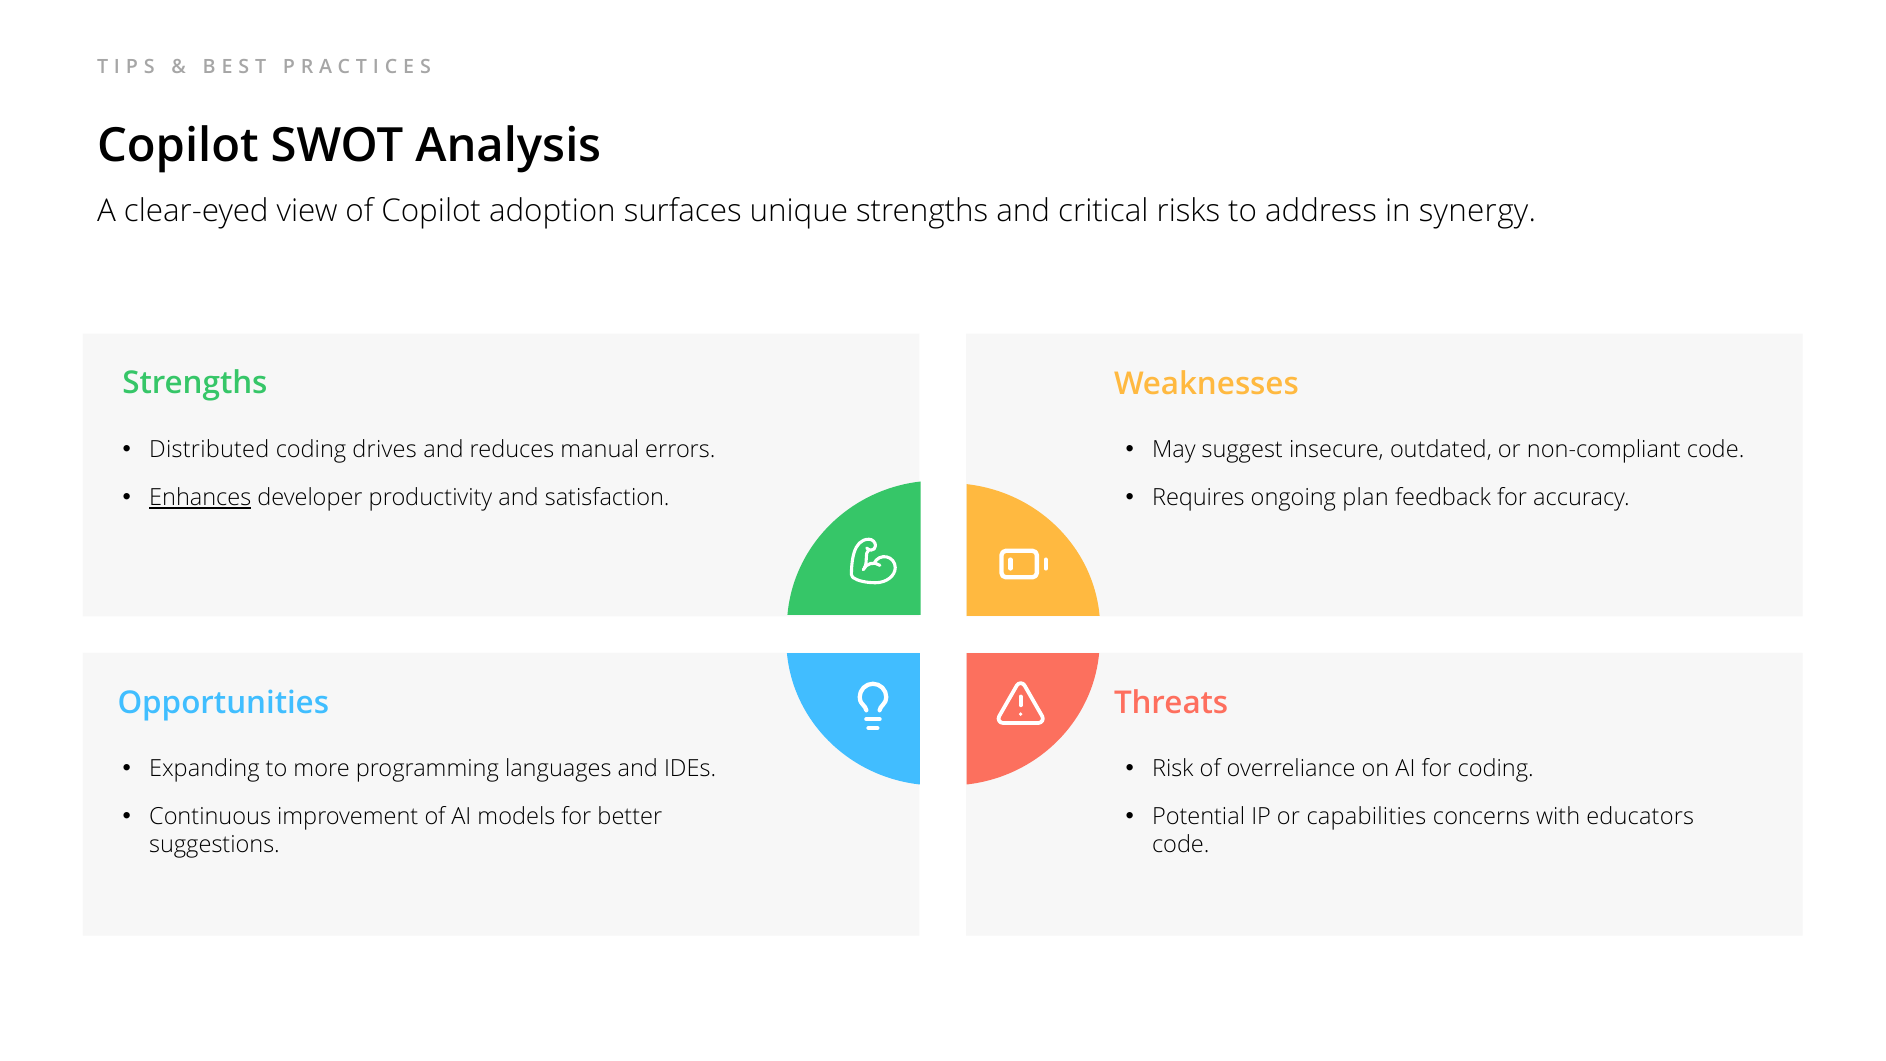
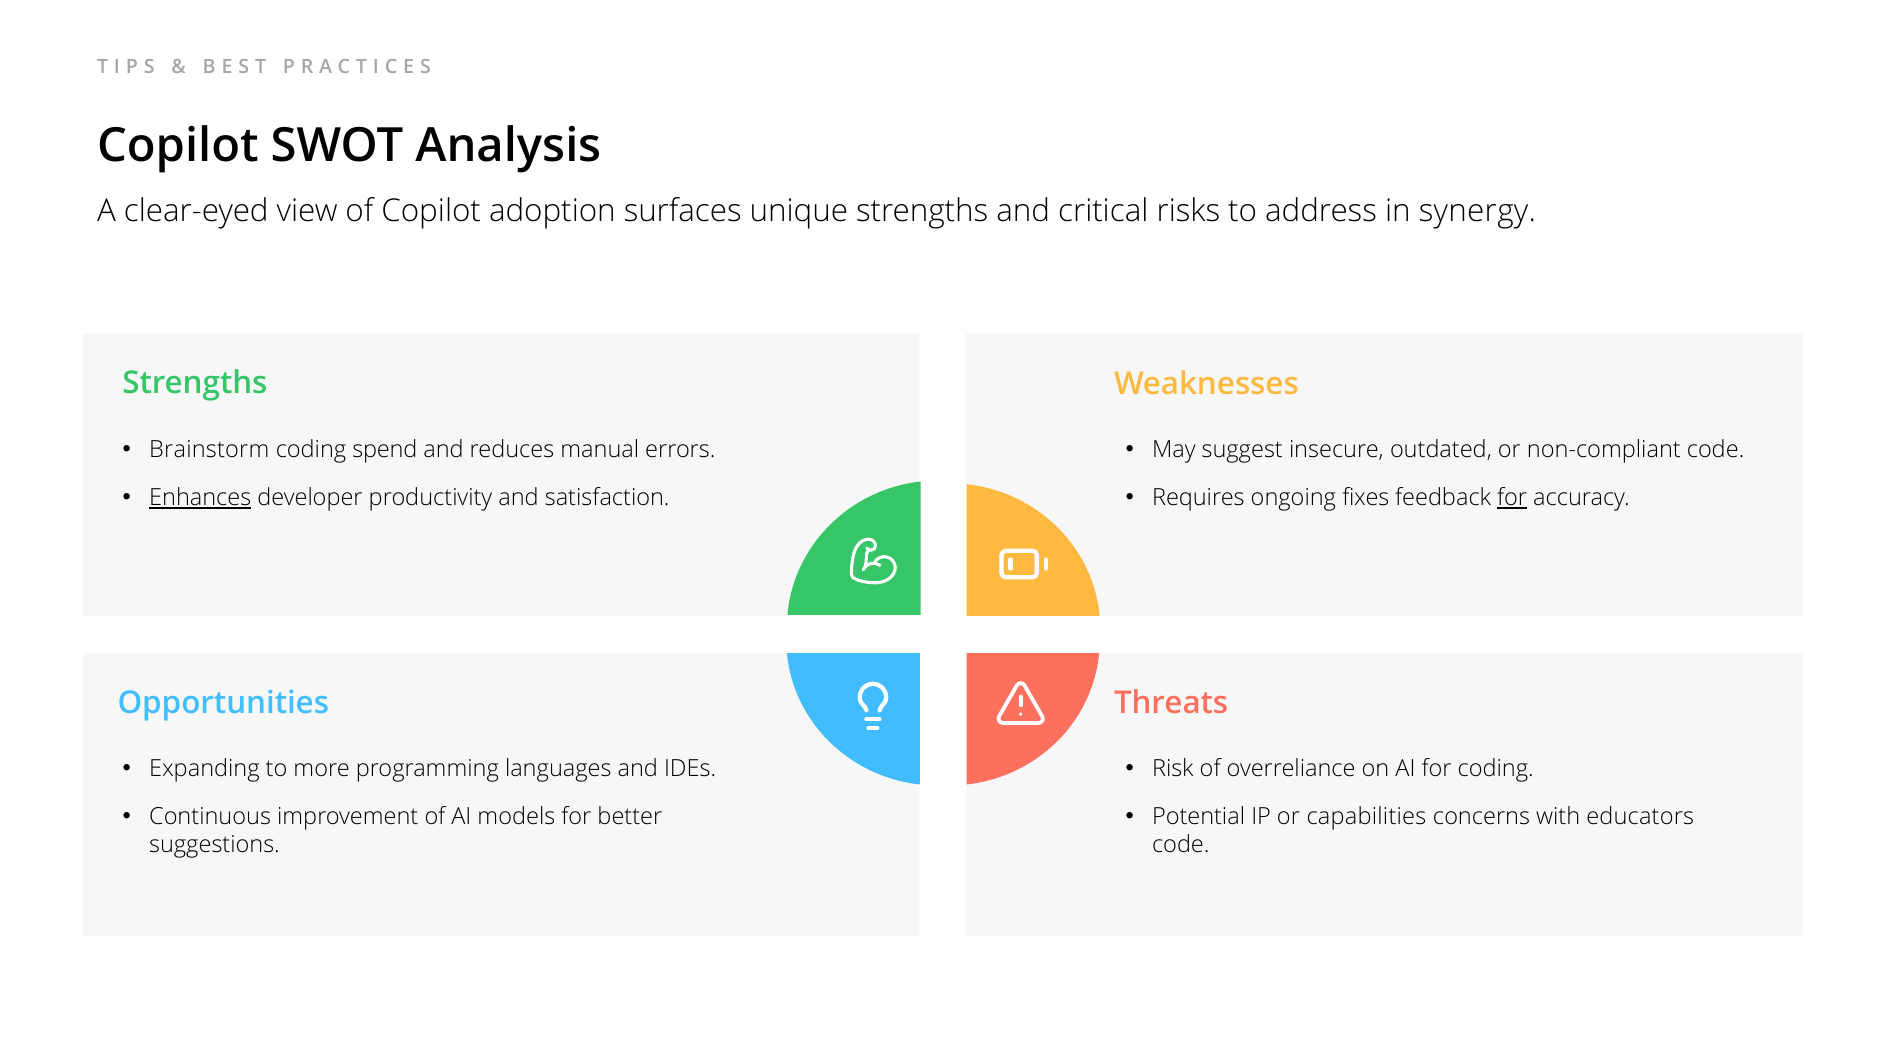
Distributed: Distributed -> Brainstorm
drives: drives -> spend
plan: plan -> fixes
for at (1512, 498) underline: none -> present
